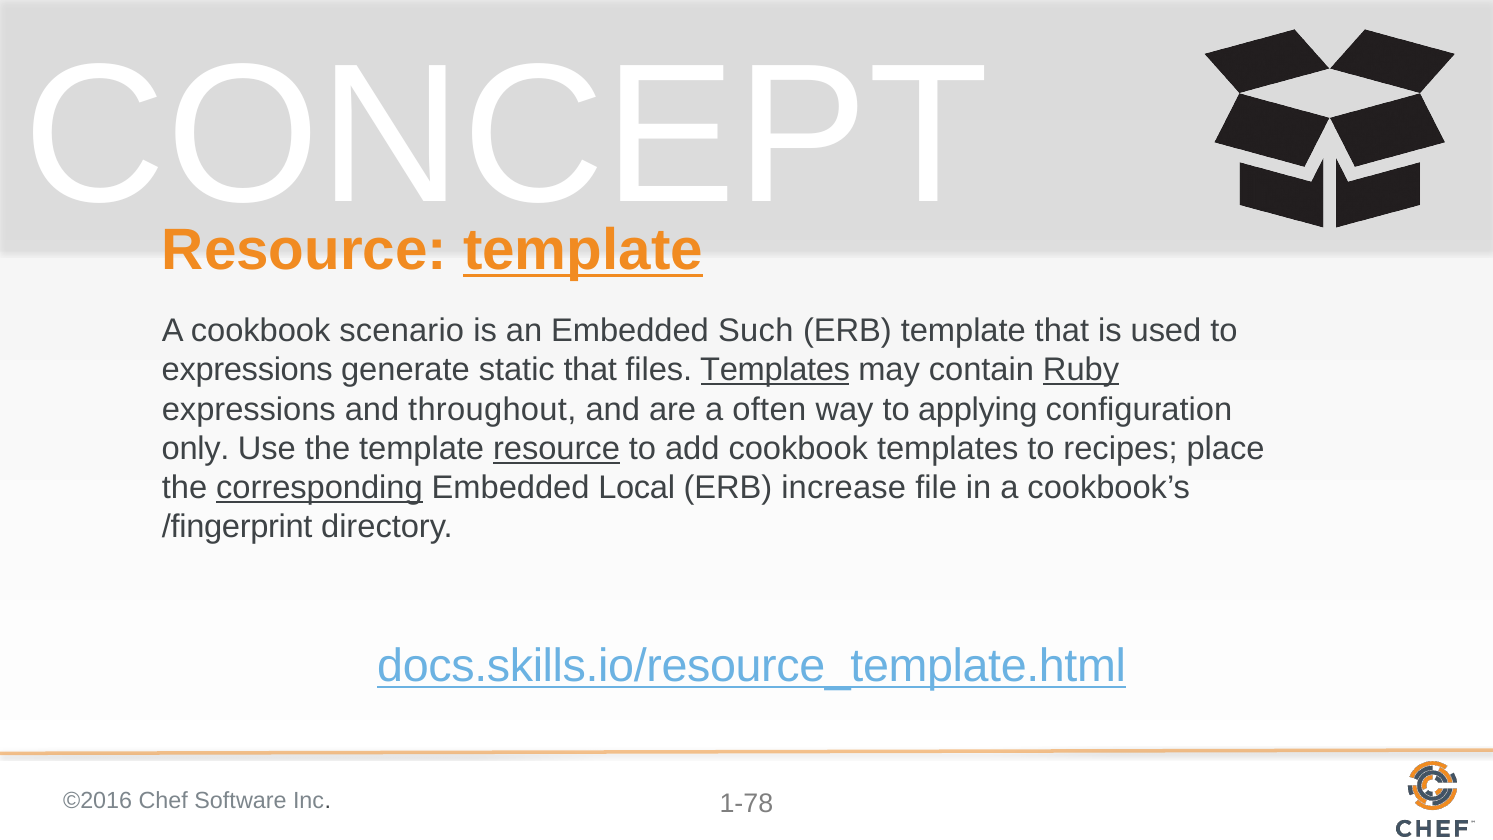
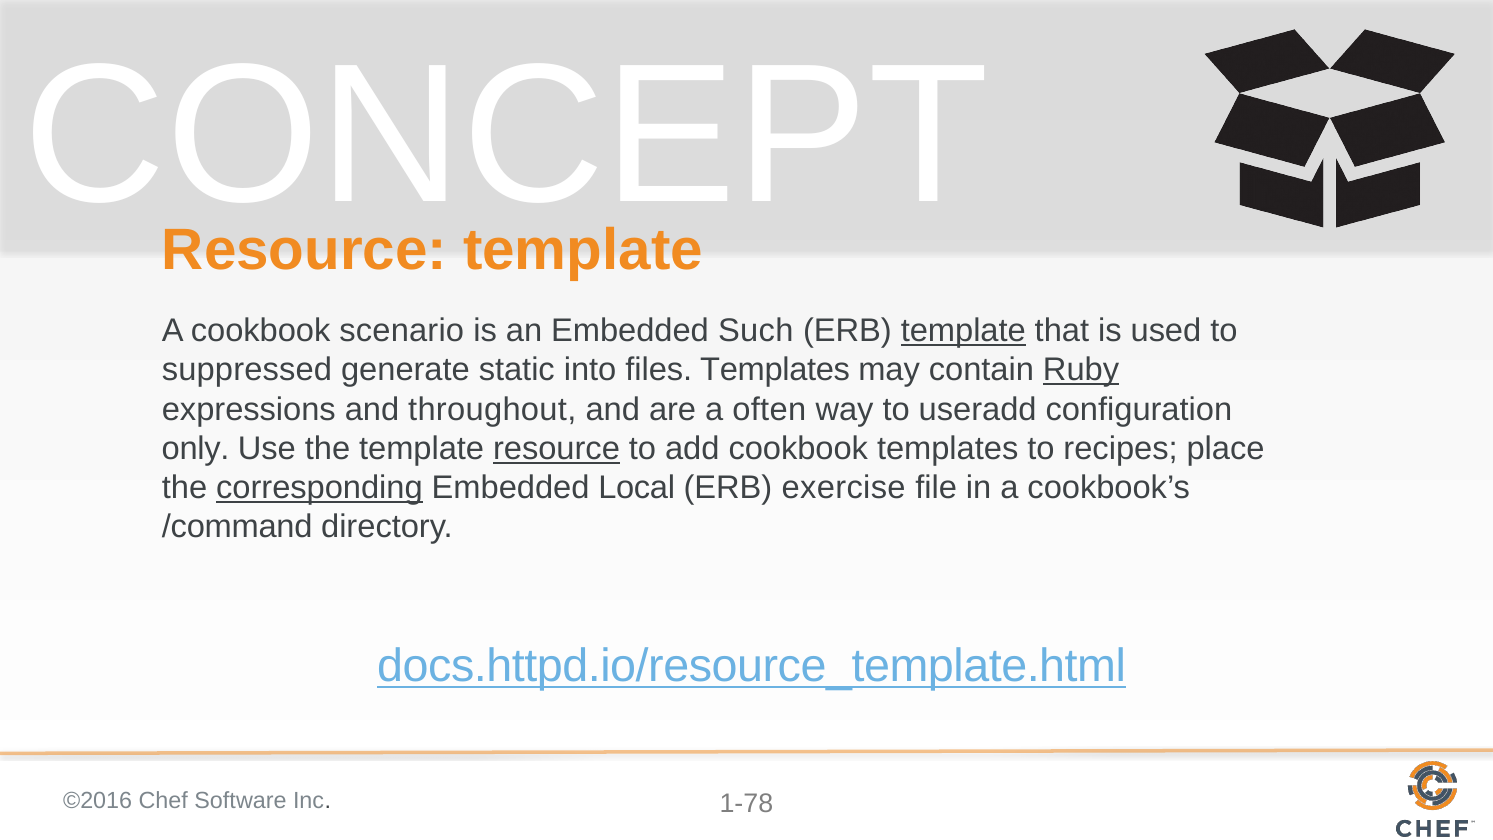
template at (583, 250) underline: present -> none
template at (963, 331) underline: none -> present
expressions at (247, 370): expressions -> suppressed
static that: that -> into
Templates at (775, 370) underline: present -> none
applying: applying -> useradd
increase: increase -> exercise
/fingerprint: /fingerprint -> /command
docs.skills.io/resource_template.html: docs.skills.io/resource_template.html -> docs.httpd.io/resource_template.html
